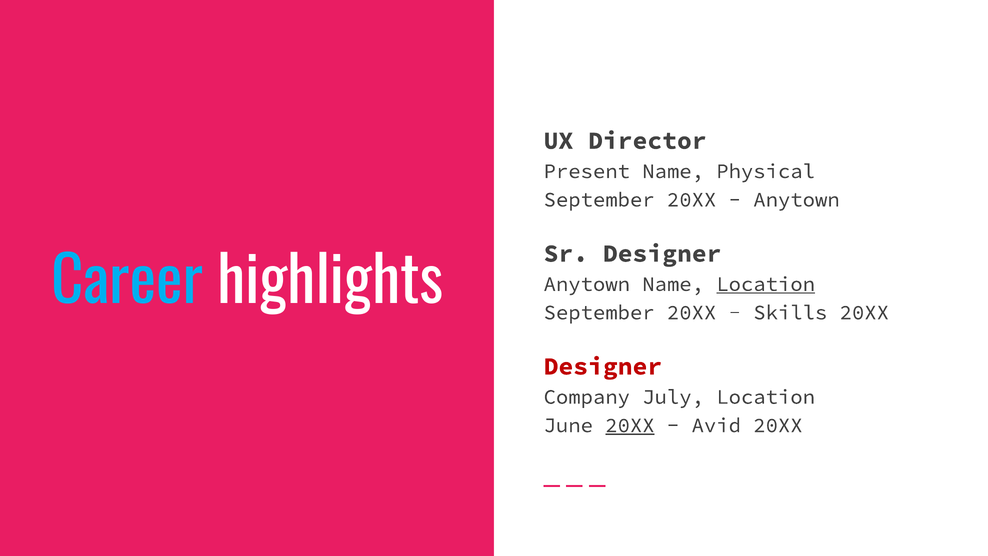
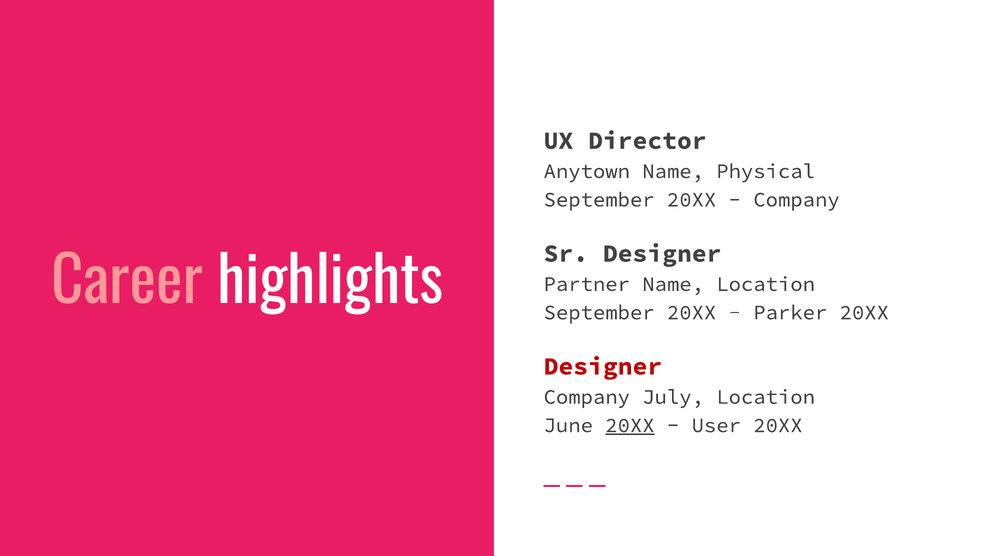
Present: Present -> Anytown
Anytown at (796, 200): Anytown -> Company
Career colour: light blue -> pink
Anytown at (587, 284): Anytown -> Partner
Location at (766, 284) underline: present -> none
Skills: Skills -> Parker
Avid: Avid -> User
